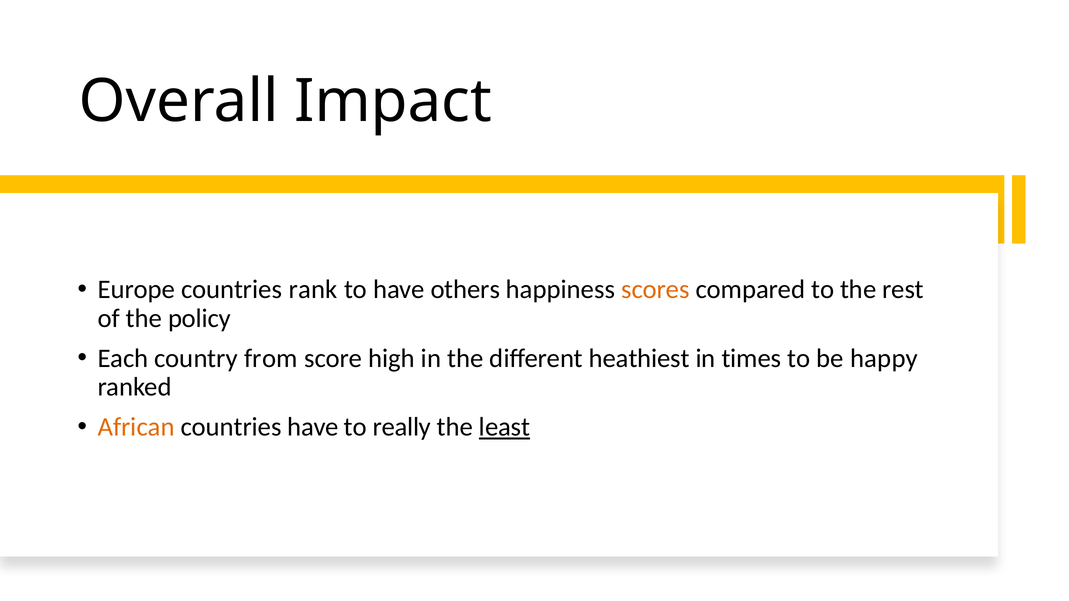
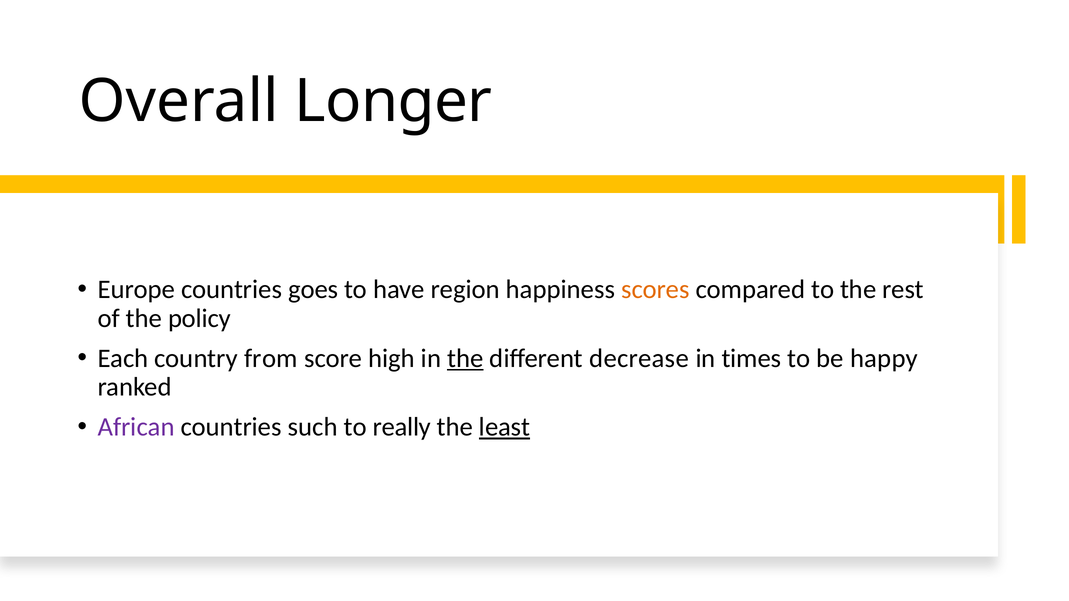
Impact: Impact -> Longer
rank: rank -> goes
others: others -> region
the at (465, 358) underline: none -> present
heathiest: heathiest -> decrease
African colour: orange -> purple
countries have: have -> such
